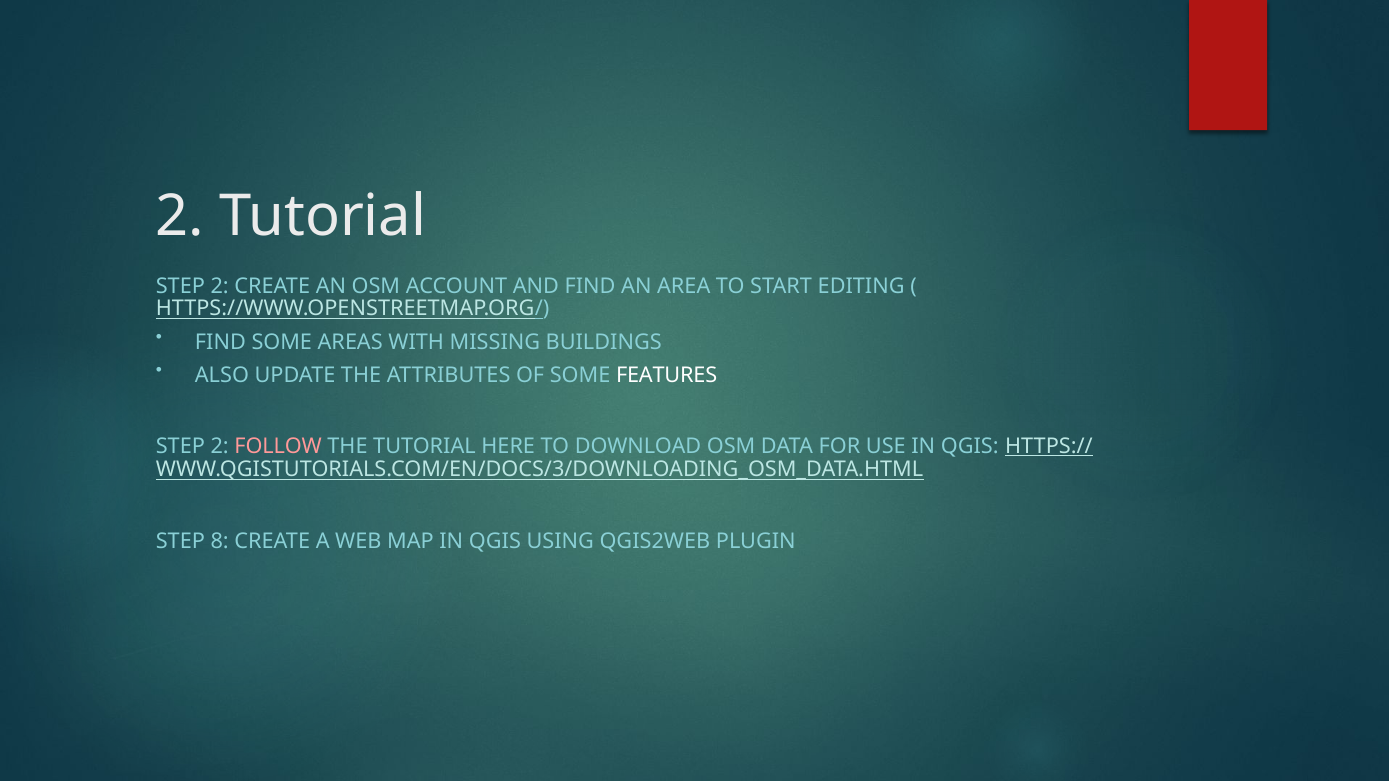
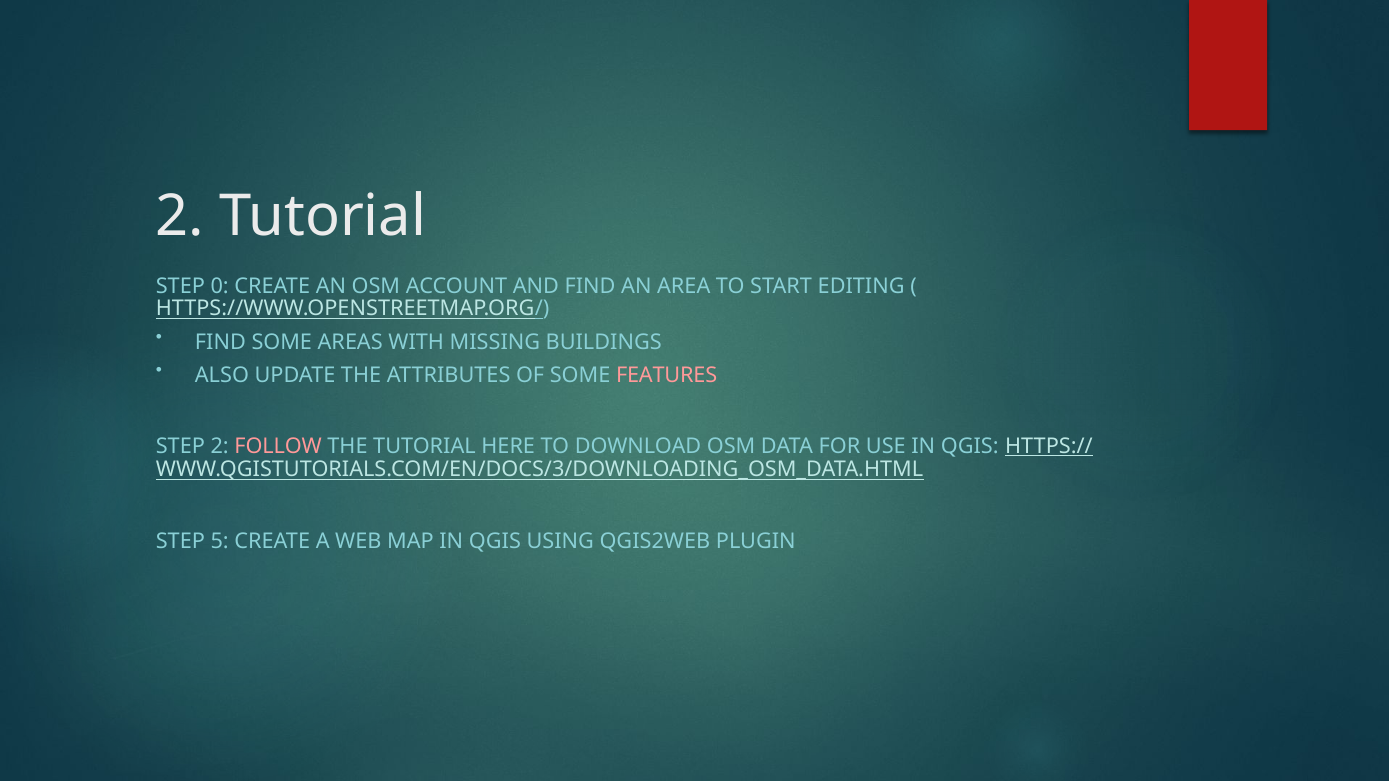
2 at (220, 287): 2 -> 0
FEATURES colour: white -> pink
8: 8 -> 5
